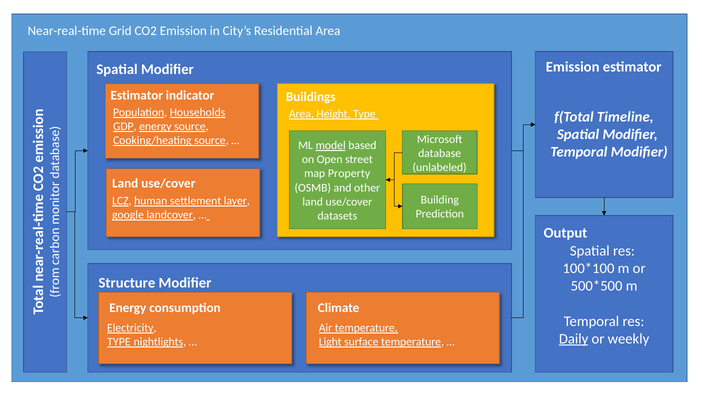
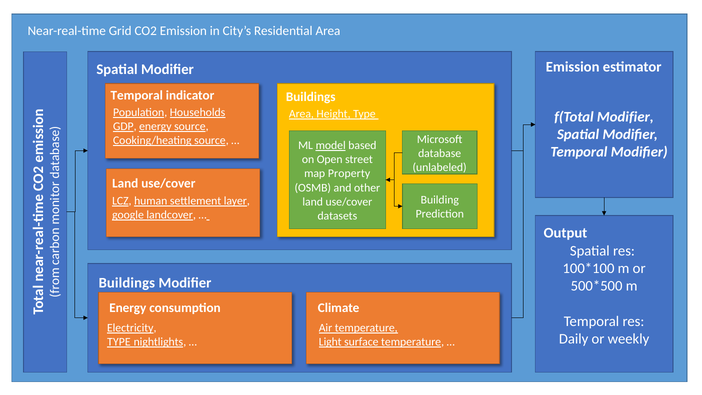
Estimator at (137, 96): Estimator -> Temporal
f(Total Timeline: Timeline -> Modifier
Structure at (127, 283): Structure -> Buildings
Daily underline: present -> none
